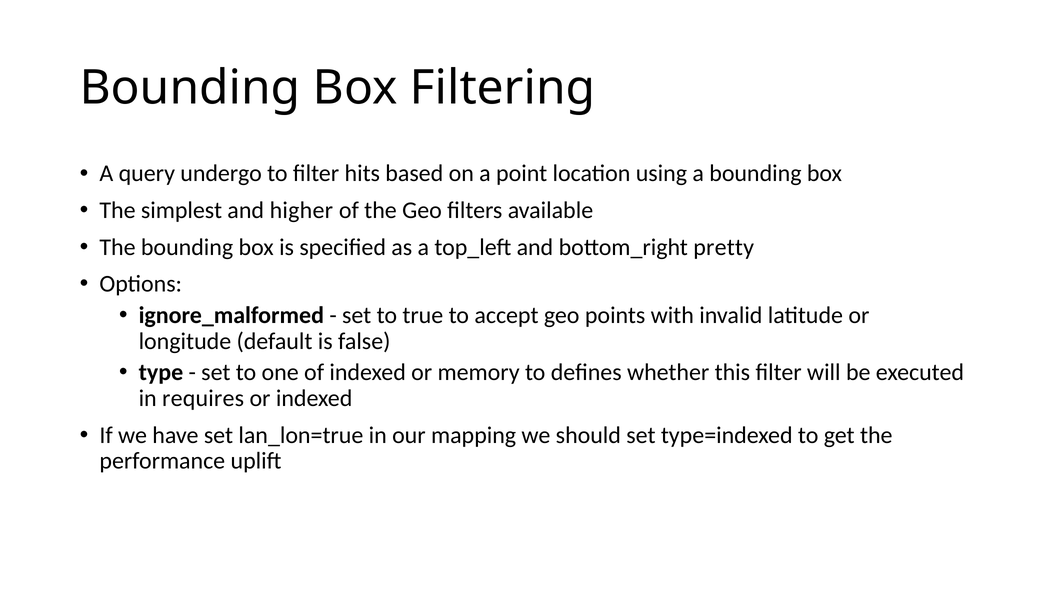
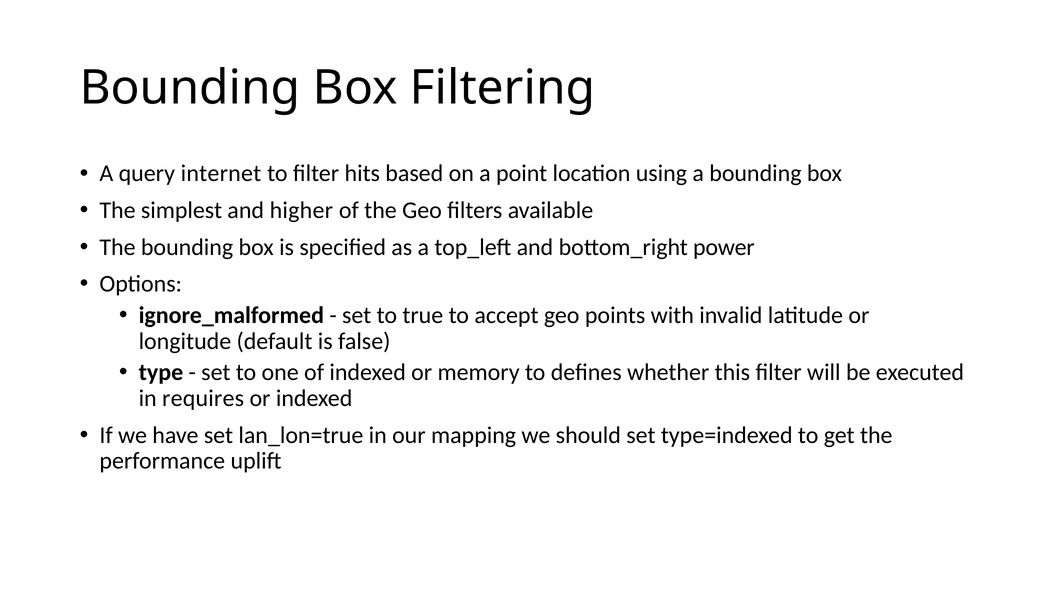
undergo: undergo -> internet
pretty: pretty -> power
